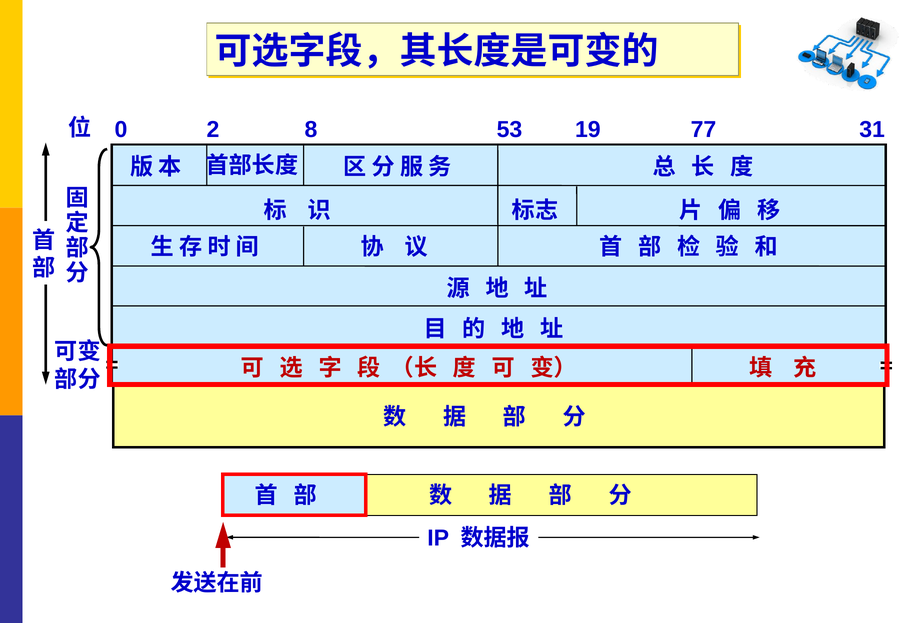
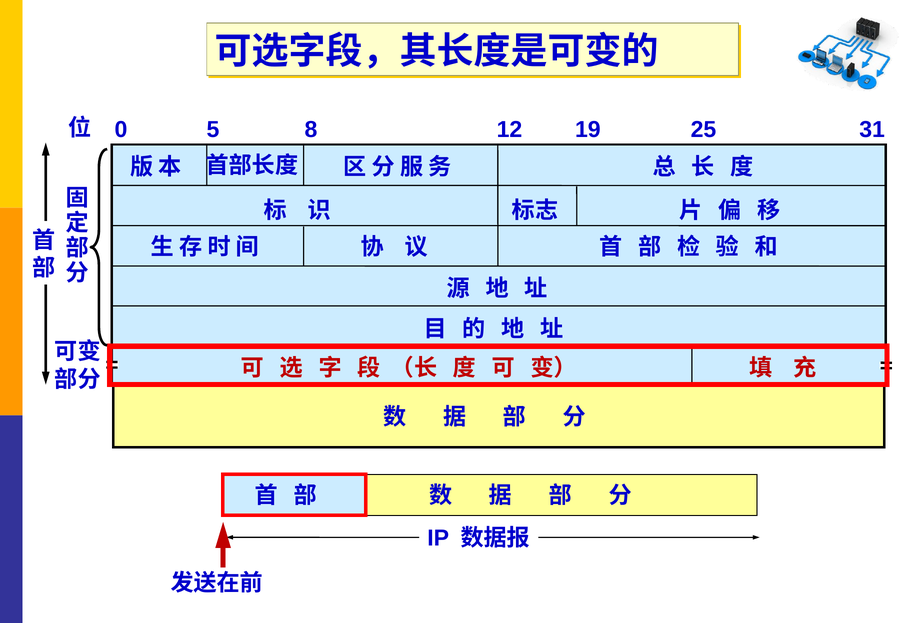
2: 2 -> 5
53: 53 -> 12
77: 77 -> 25
